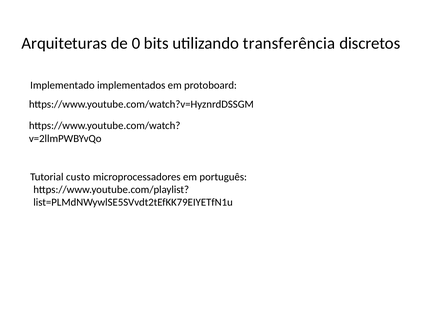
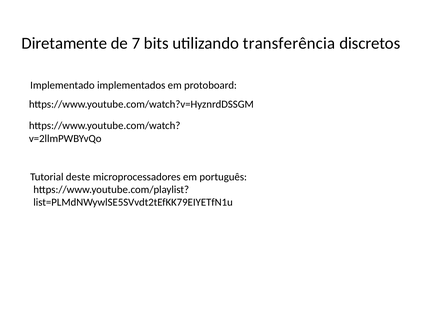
Arquiteturas: Arquiteturas -> Diretamente
0: 0 -> 7
custo: custo -> deste
